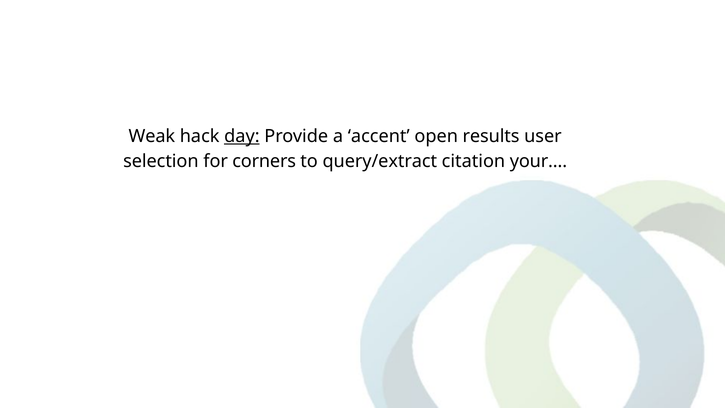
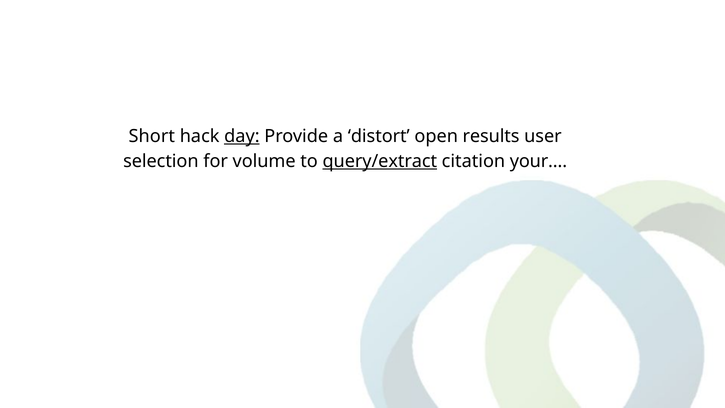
Weak: Weak -> Short
accent: accent -> distort
corners: corners -> volume
query/extract underline: none -> present
